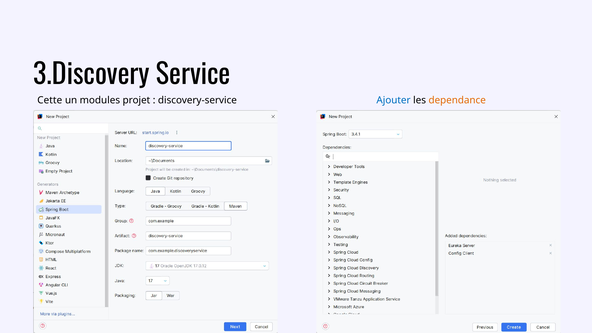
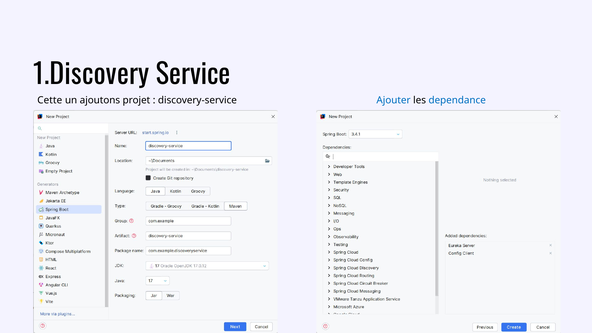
3.Discovery: 3.Discovery -> 1.Discovery
modules: modules -> ajoutons
dependance colour: orange -> blue
